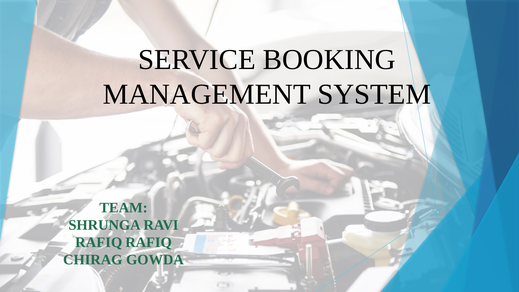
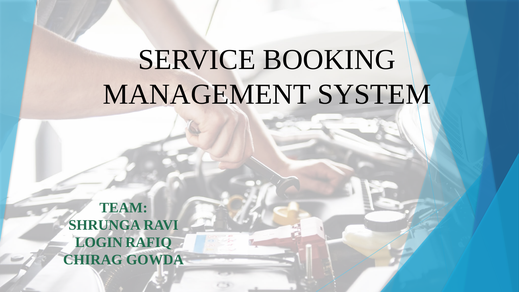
RAFIQ at (99, 242): RAFIQ -> LOGIN
